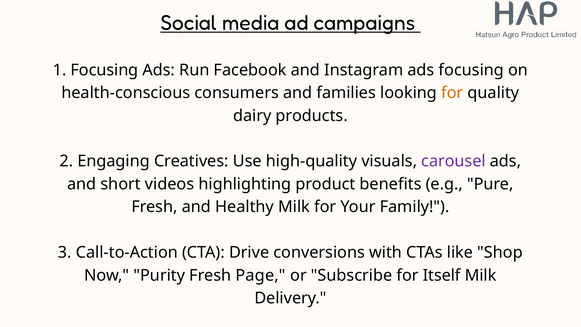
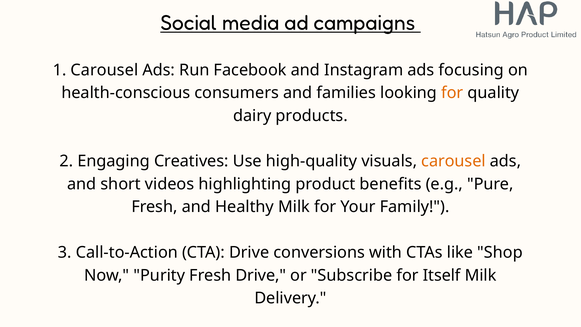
1 Focusing: Focusing -> Carousel
carousel at (454, 161) colour: purple -> orange
Fresh Page: Page -> Drive
